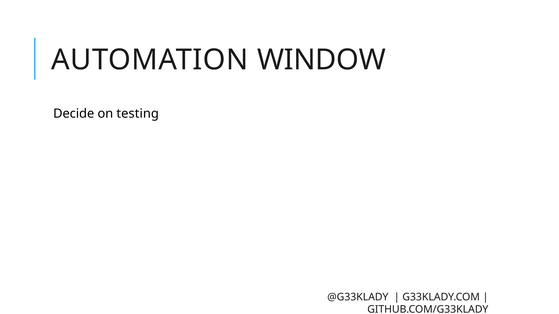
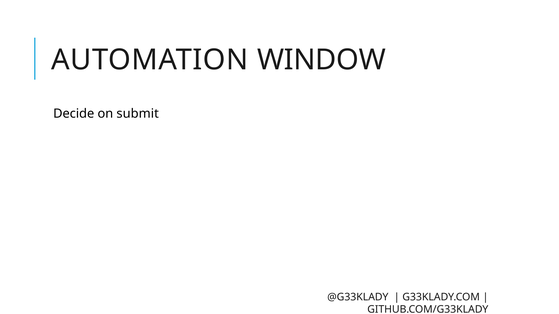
testing: testing -> submit
